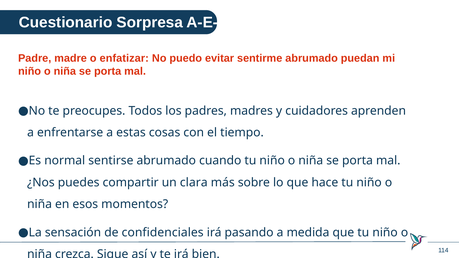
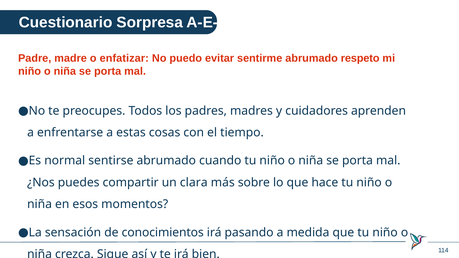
puedan: puedan -> respeto
confidenciales: confidenciales -> conocimientos
